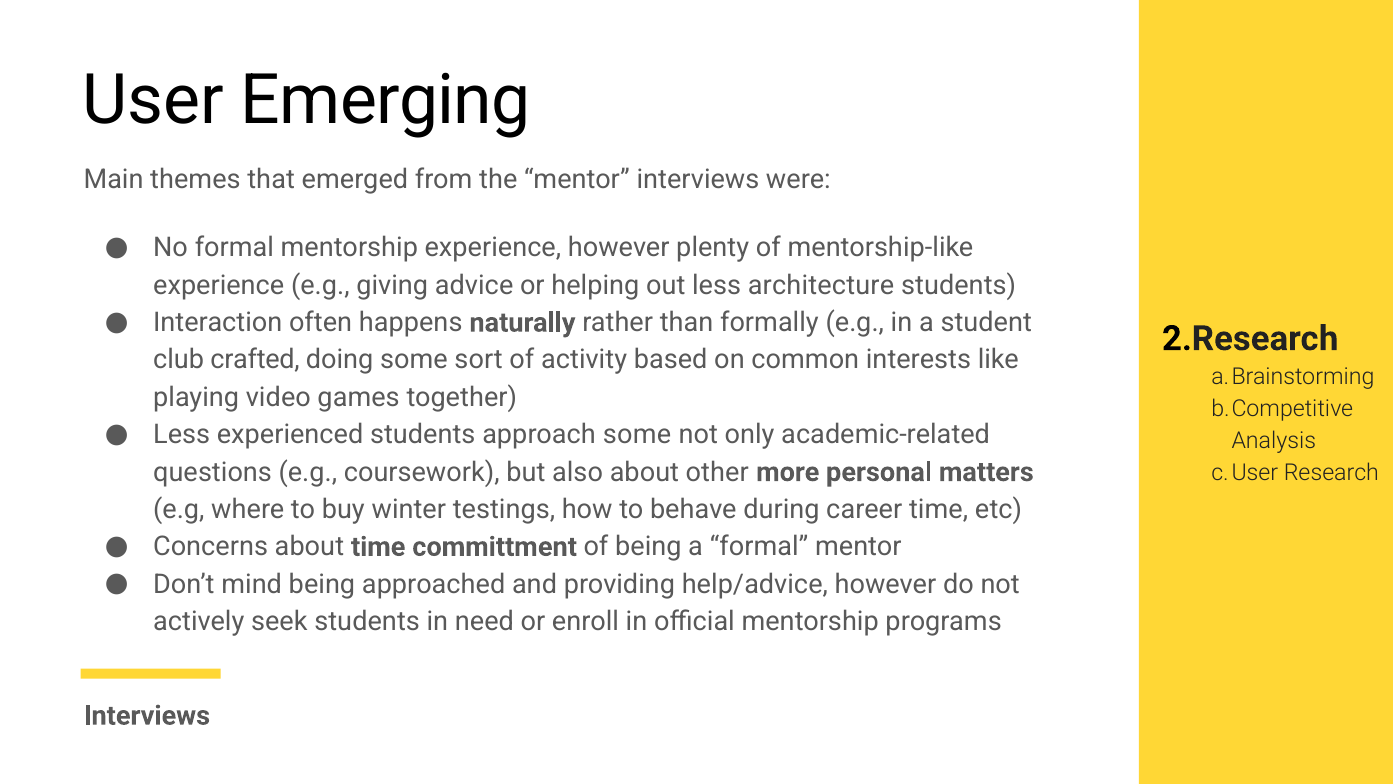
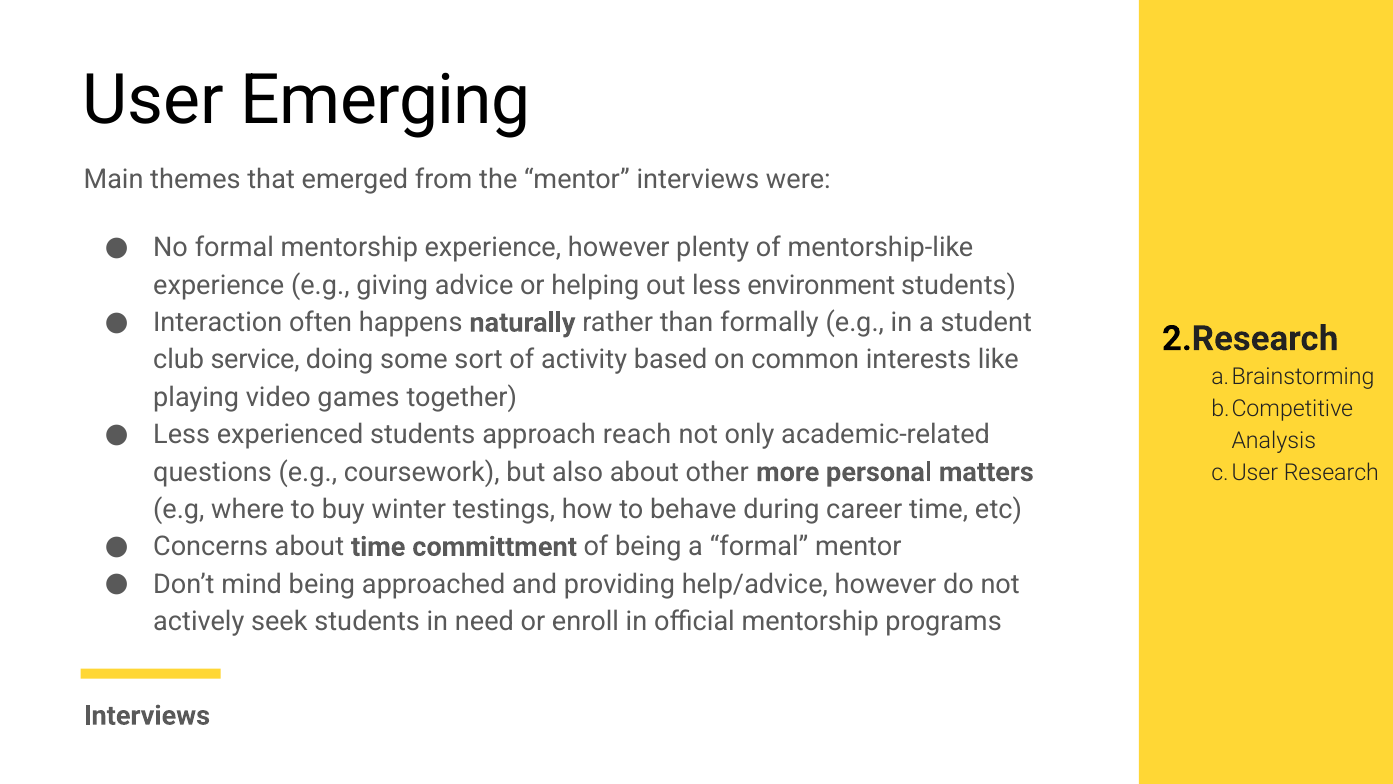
architecture: architecture -> environment
crafted: crafted -> service
approach some: some -> reach
